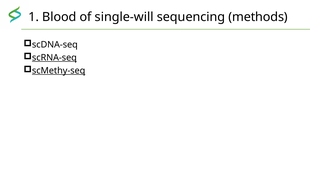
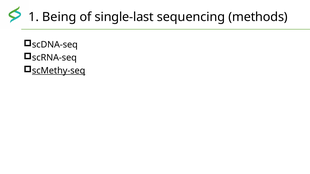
Blood: Blood -> Being
single-will: single-will -> single-last
scRNA-seq underline: present -> none
